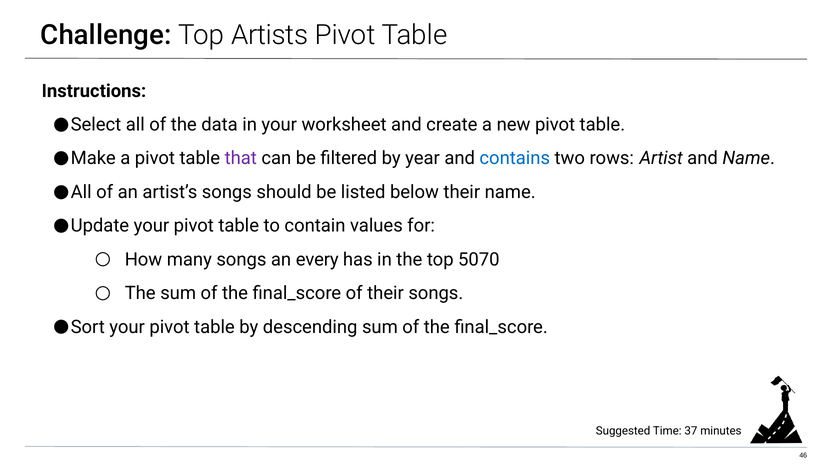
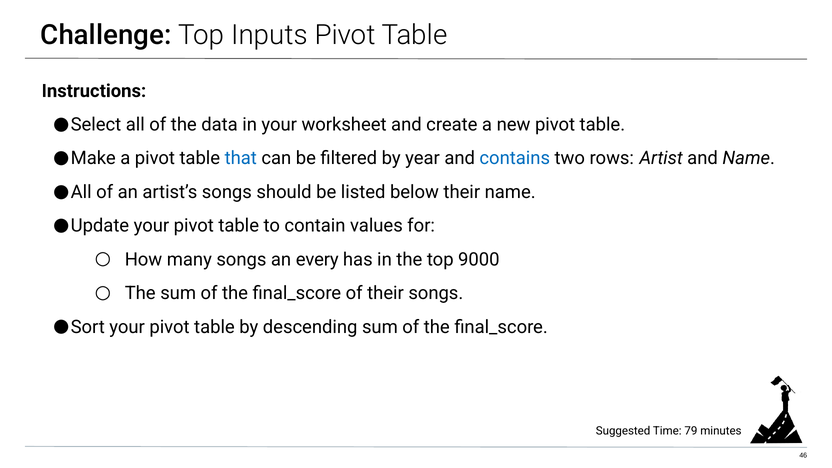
Artists: Artists -> Inputs
that colour: purple -> blue
5070: 5070 -> 9000
37: 37 -> 79
